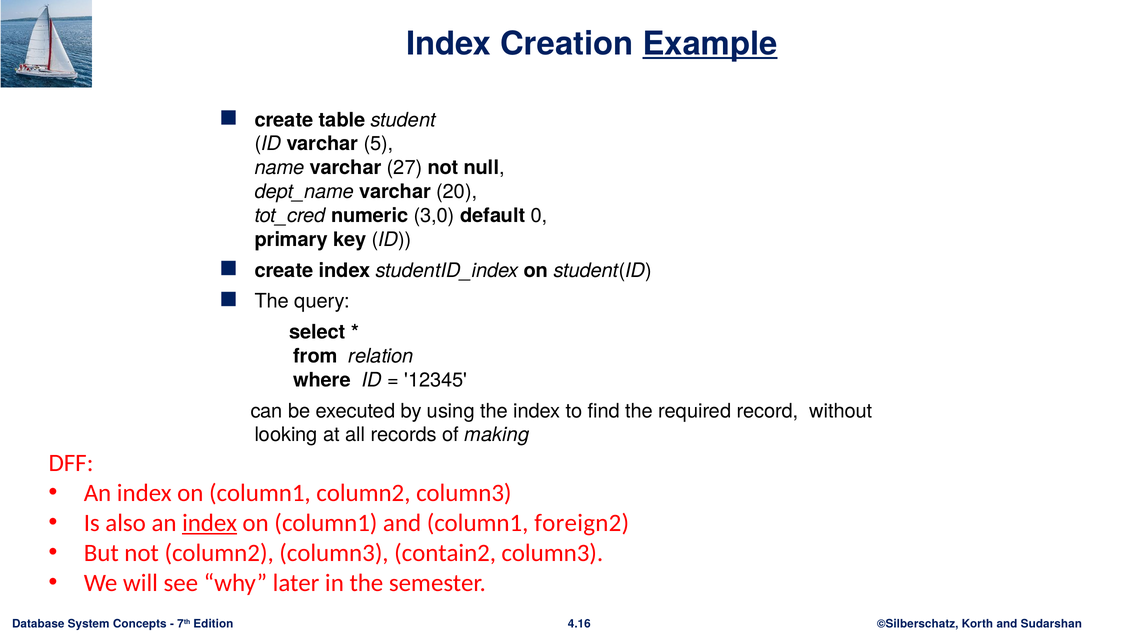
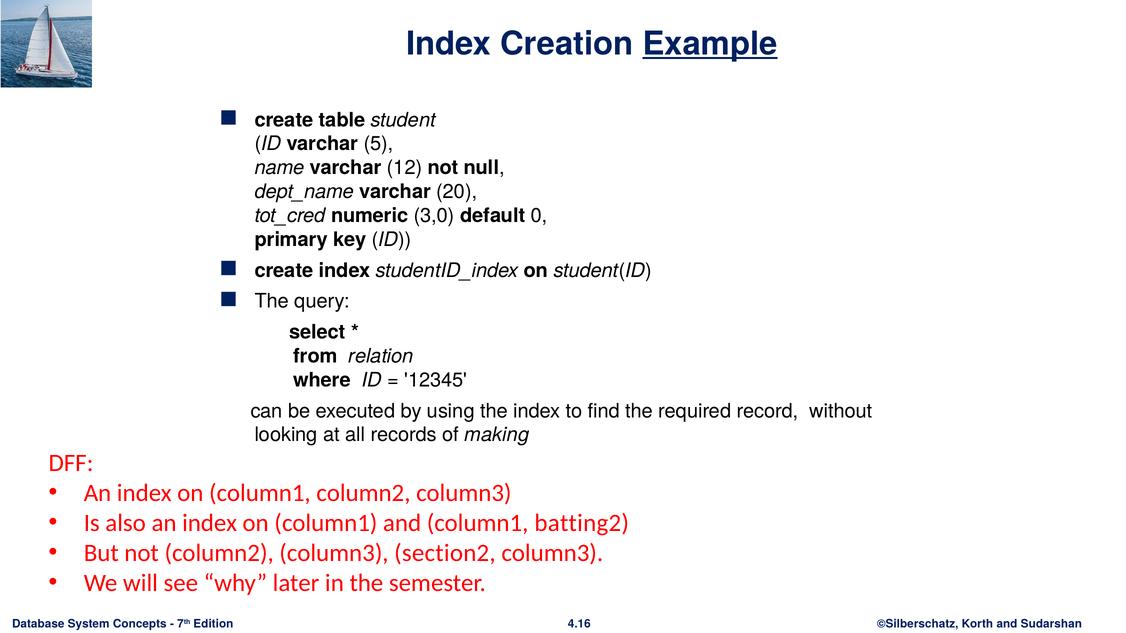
27: 27 -> 12
index at (210, 523) underline: present -> none
foreign2: foreign2 -> batting2
contain2: contain2 -> section2
